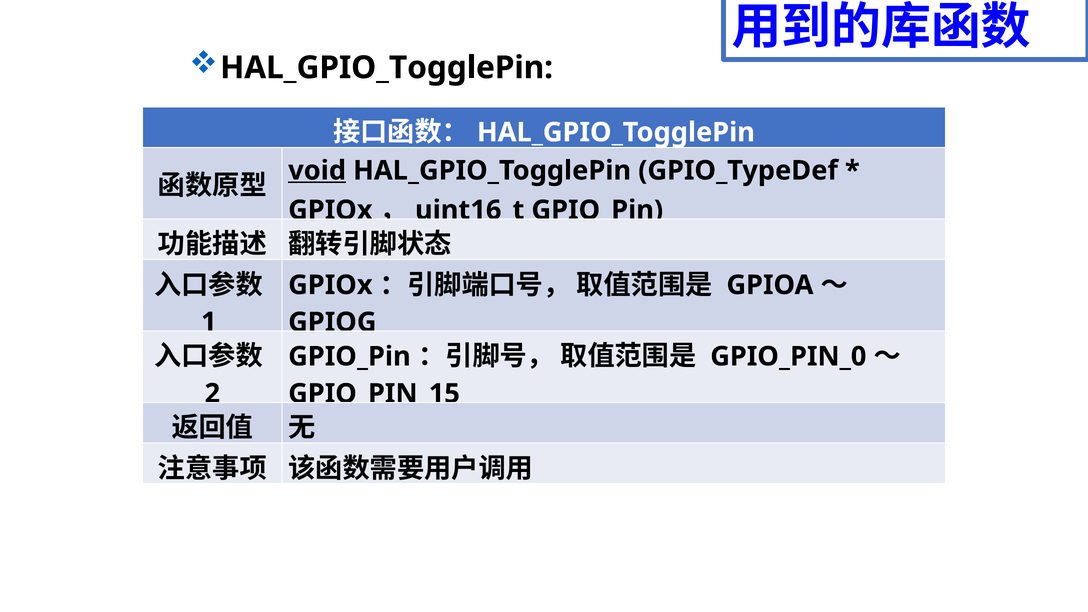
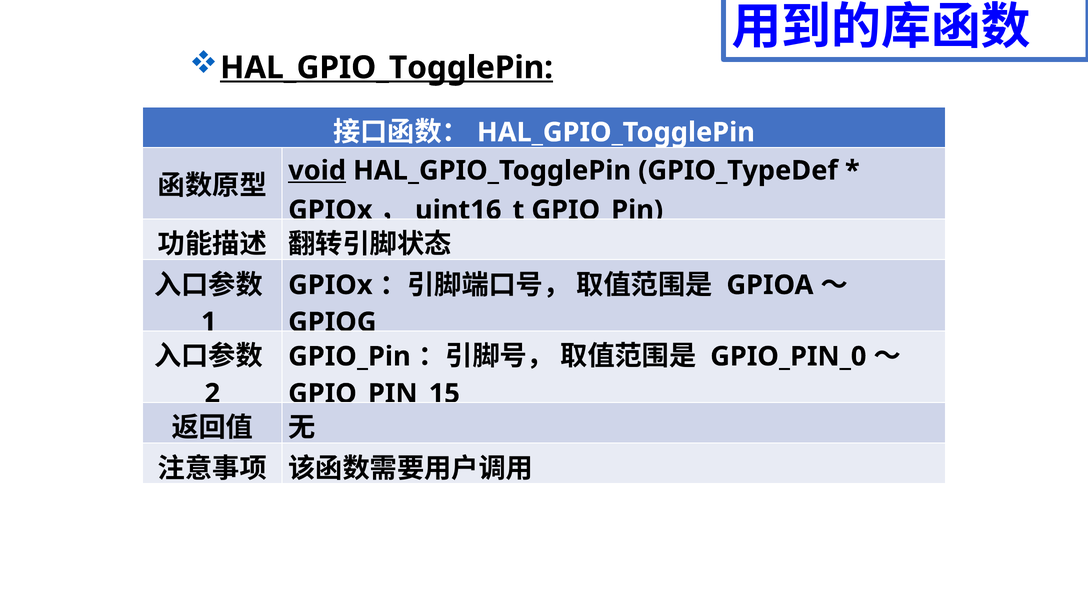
HAL_GPIO_TogglePin at (387, 68) underline: none -> present
